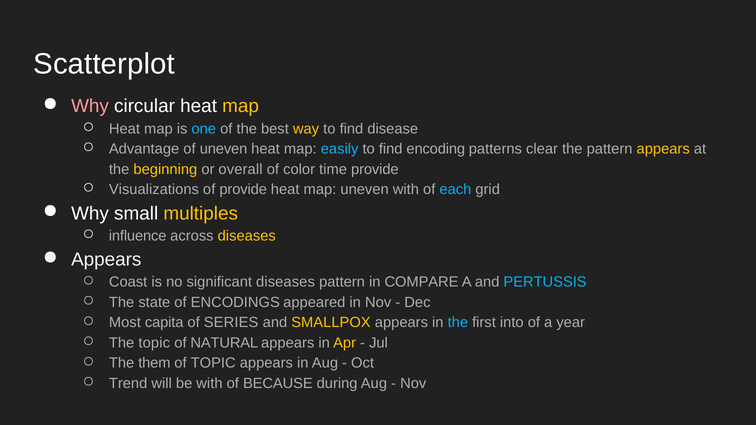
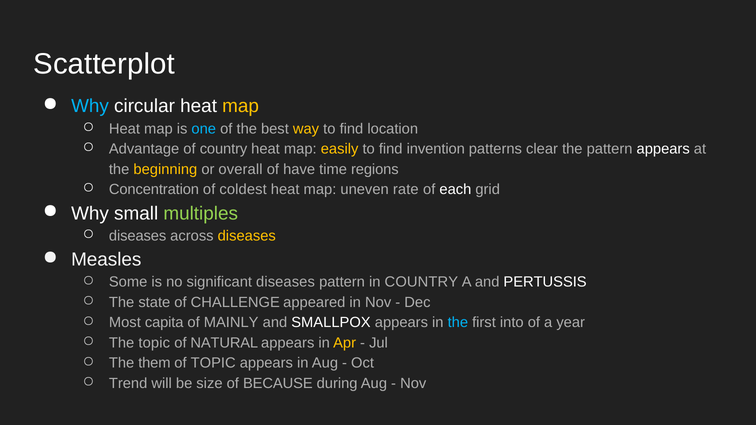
Why at (90, 106) colour: pink -> light blue
disease: disease -> location
of uneven: uneven -> country
easily colour: light blue -> yellow
encoding: encoding -> invention
appears at (663, 149) colour: yellow -> white
color: color -> have
time provide: provide -> regions
Visualizations: Visualizations -> Concentration
of provide: provide -> coldest
uneven with: with -> rate
each colour: light blue -> white
multiples colour: yellow -> light green
influence at (138, 236): influence -> diseases
Appears at (106, 260): Appears -> Measles
Coast: Coast -> Some
in COMPARE: COMPARE -> COUNTRY
PERTUSSIS colour: light blue -> white
ENCODINGS: ENCODINGS -> CHALLENGE
SERIES: SERIES -> MAINLY
SMALLPOX colour: yellow -> white
be with: with -> size
